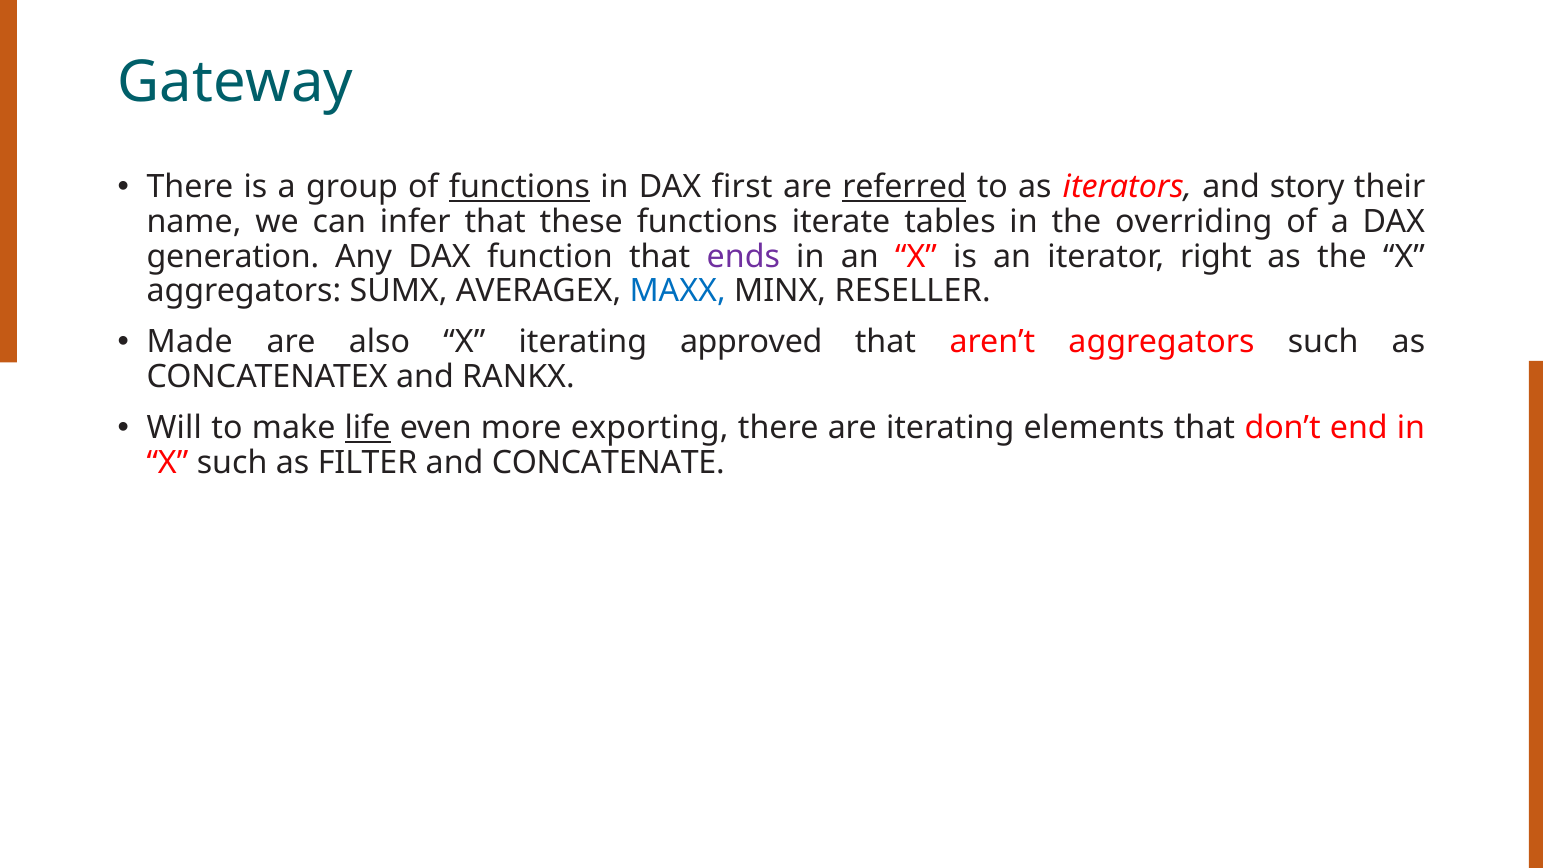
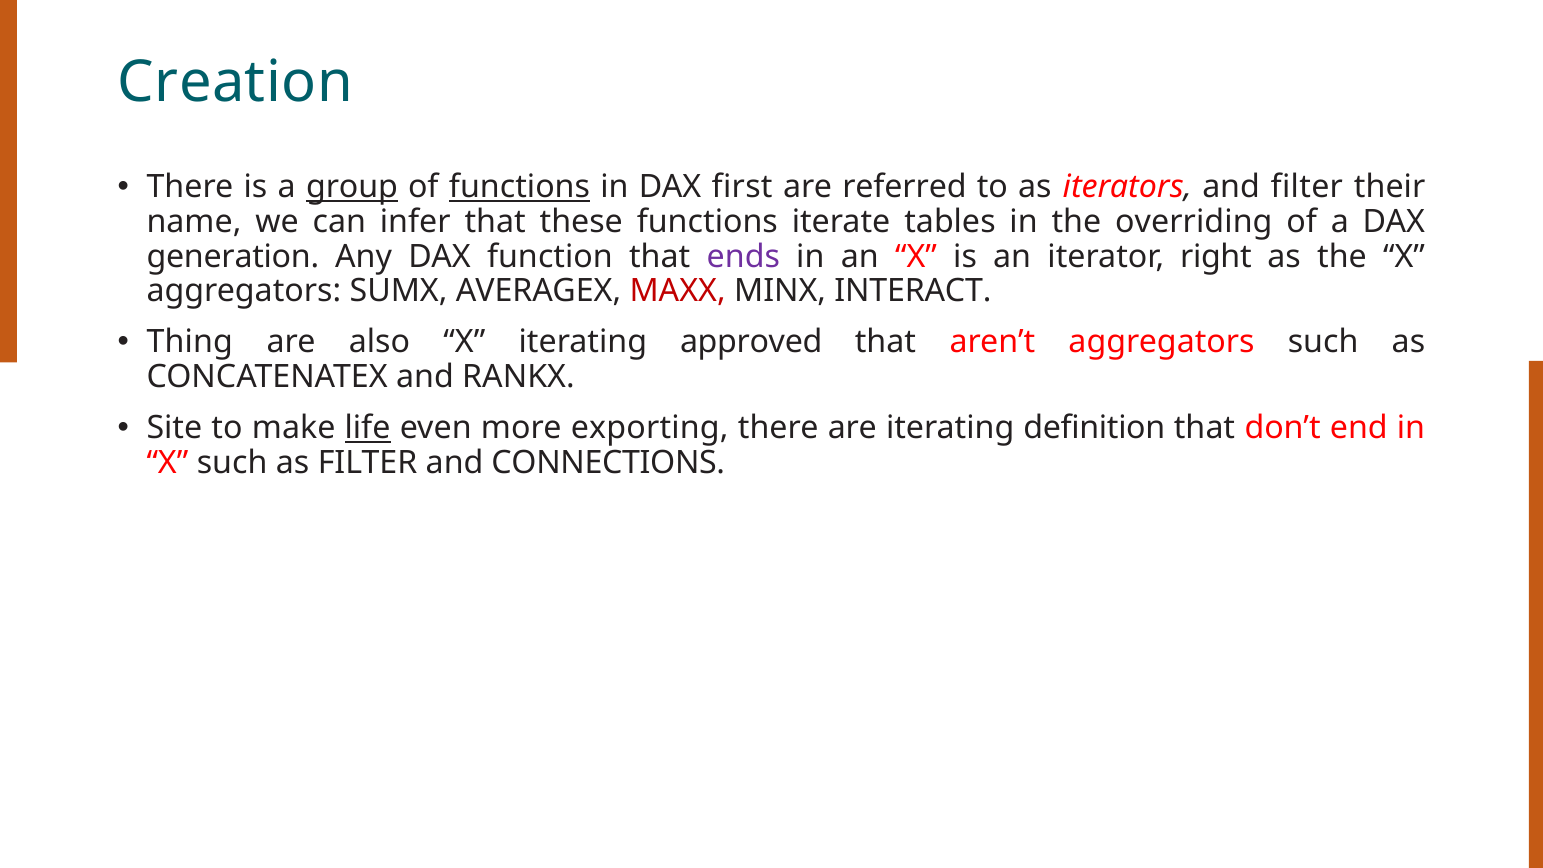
Gateway: Gateway -> Creation
group underline: none -> present
referred underline: present -> none
and story: story -> filter
MAXX colour: blue -> red
RESELLER: RESELLER -> INTERACT
Made: Made -> Thing
Will: Will -> Site
elements: elements -> definition
CONCATENATE: CONCATENATE -> CONNECTIONS
